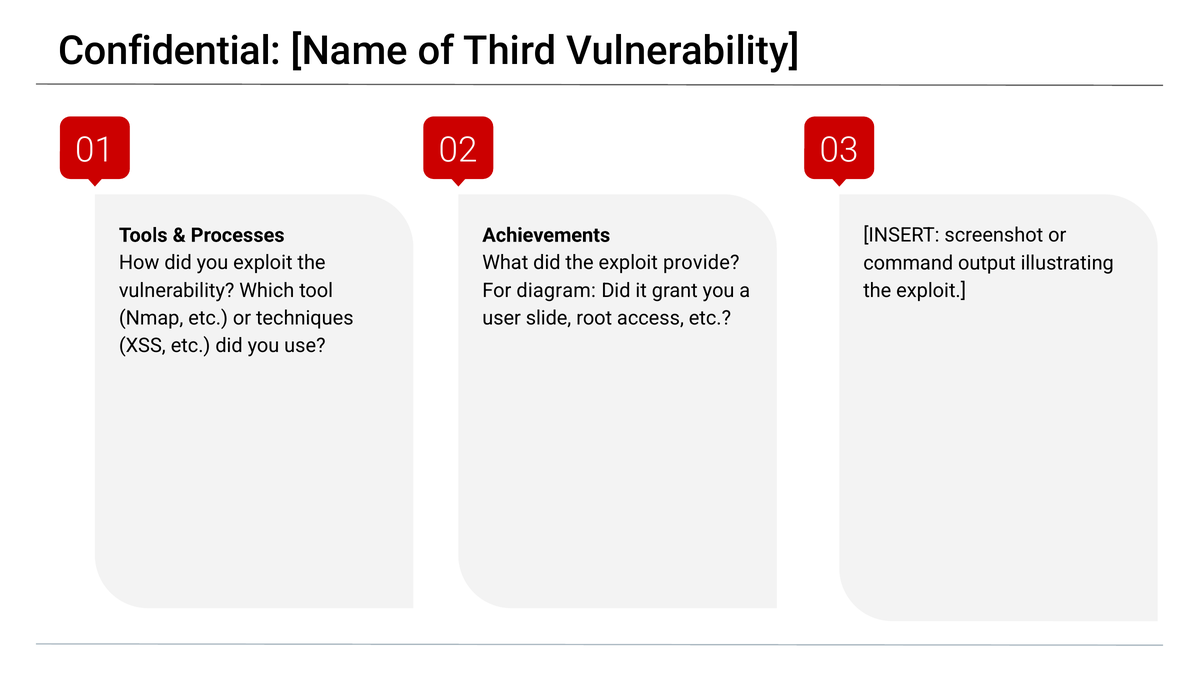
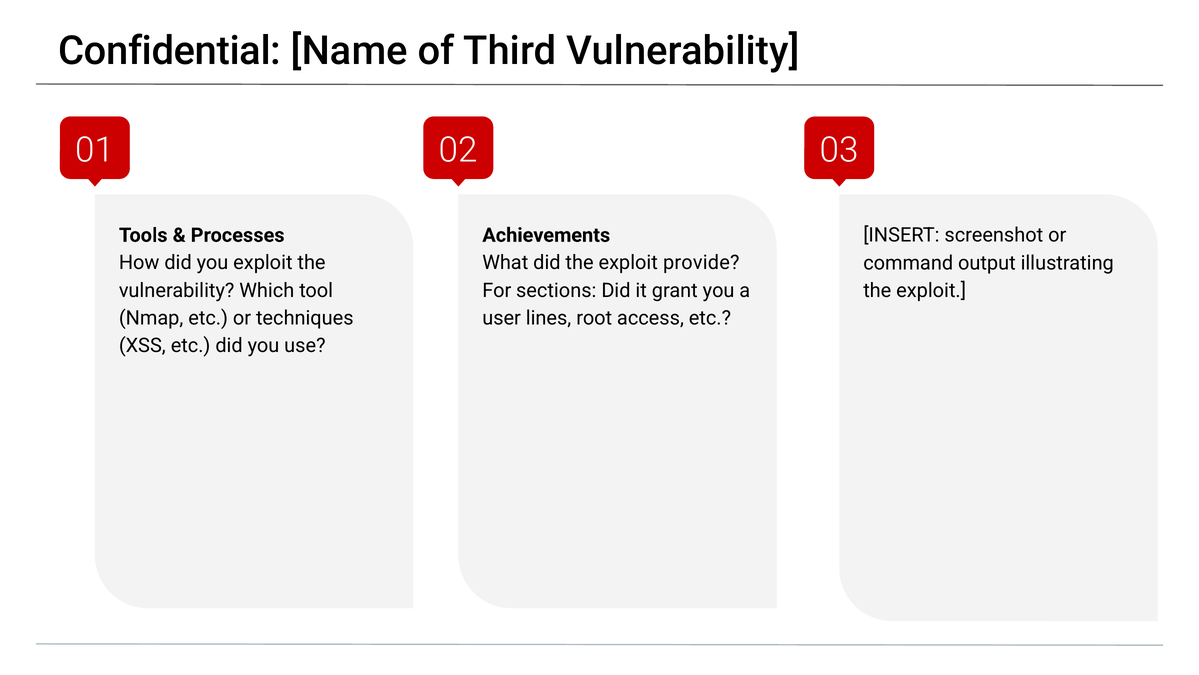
diagram: diagram -> sections
slide: slide -> lines
